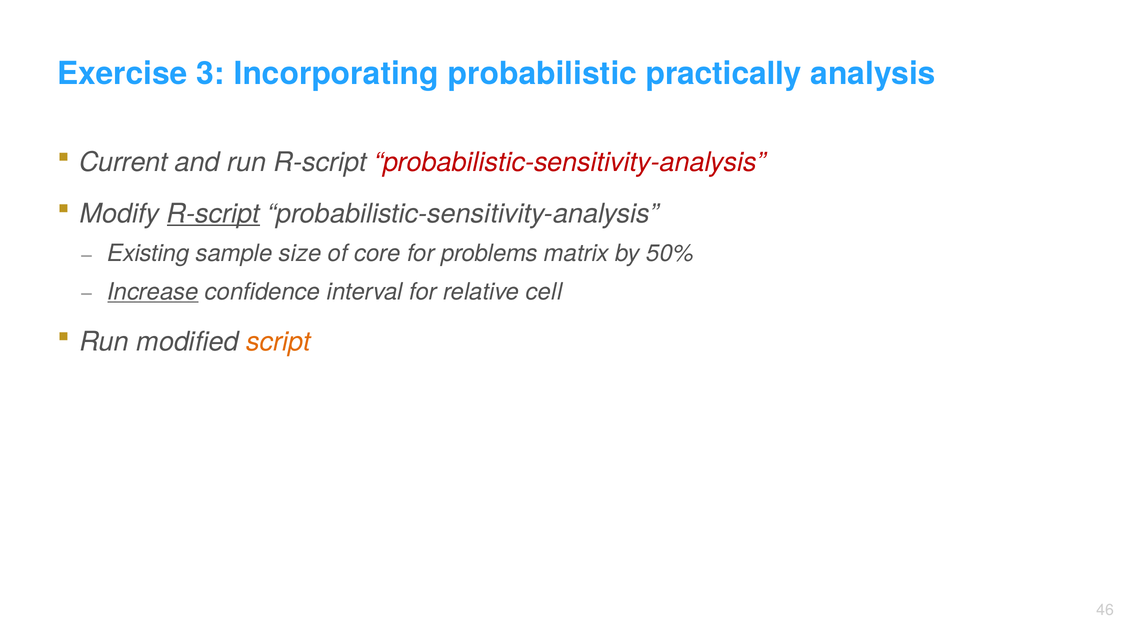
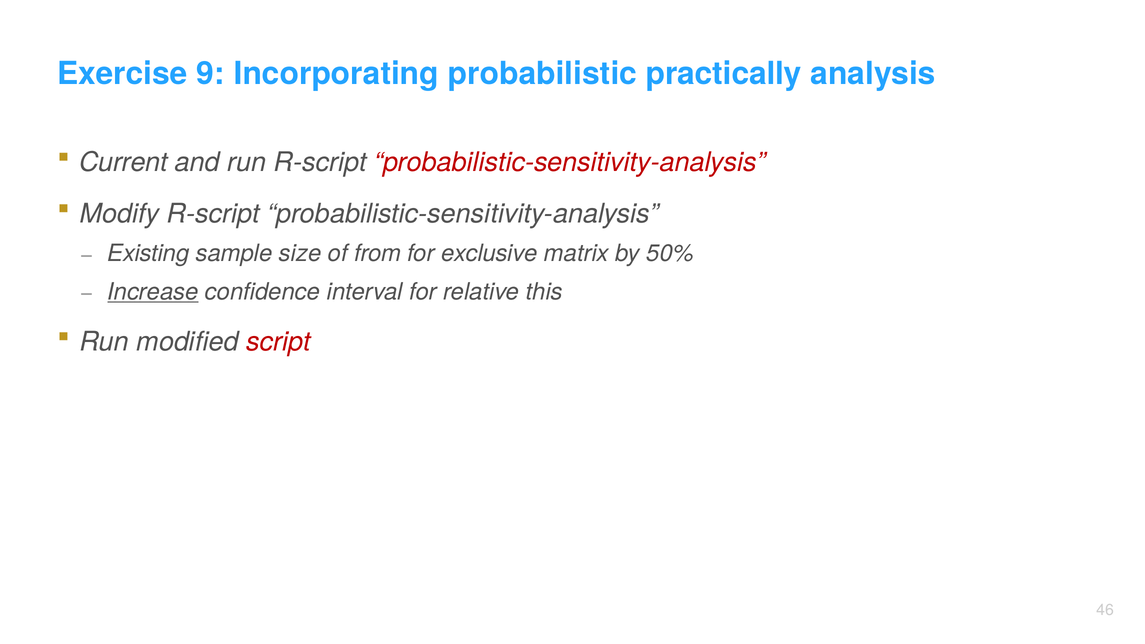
3: 3 -> 9
R-script at (213, 214) underline: present -> none
core: core -> from
problems: problems -> exclusive
cell: cell -> this
script colour: orange -> red
